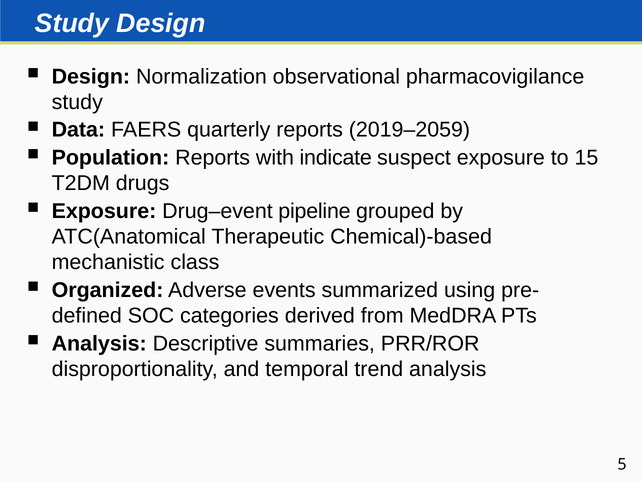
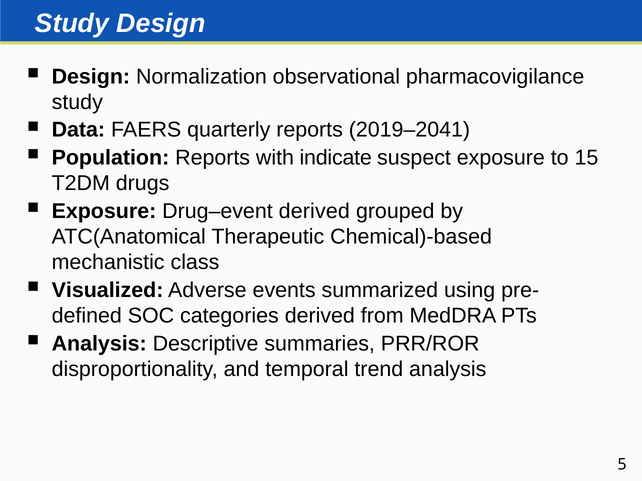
2019–2059: 2019–2059 -> 2019–2041
Drug–event pipeline: pipeline -> derived
Organized: Organized -> Visualized
